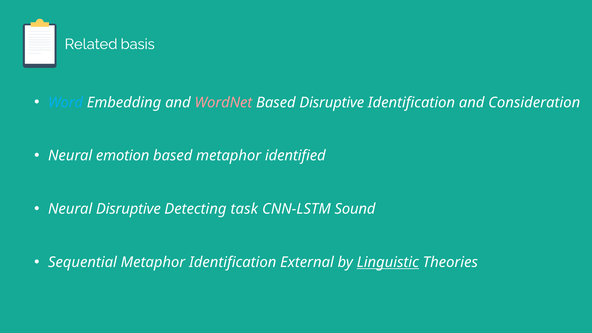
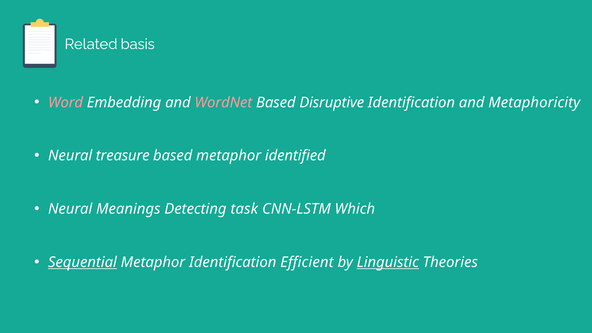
Word colour: light blue -> pink
Consideration: Consideration -> Metaphoricity
emotion: emotion -> treasure
Neural Disruptive: Disruptive -> Meanings
Sound: Sound -> Which
Sequential underline: none -> present
External: External -> Efficient
